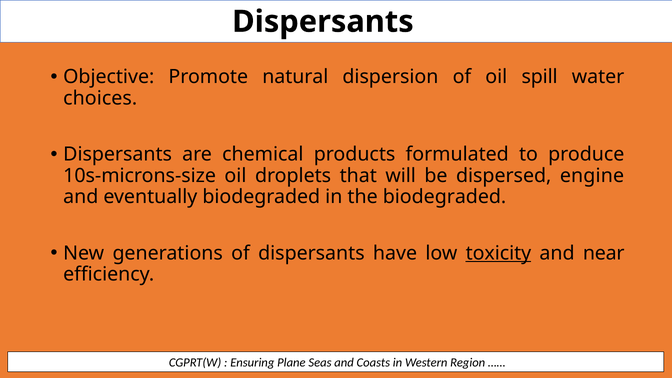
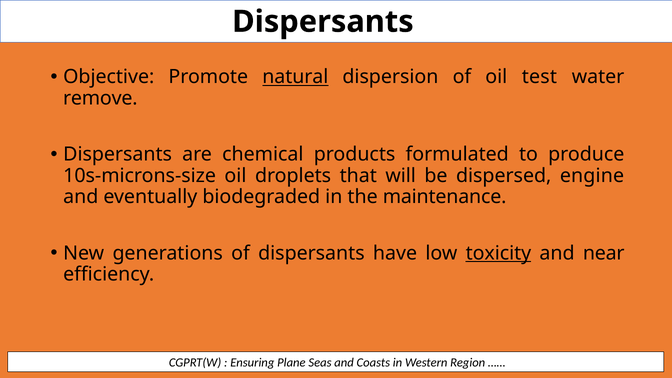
natural underline: none -> present
spill: spill -> test
choices: choices -> remove
the biodegraded: biodegraded -> maintenance
